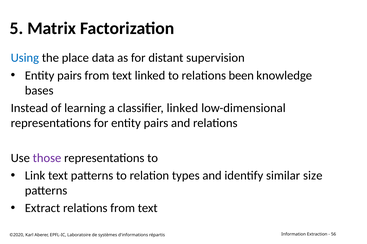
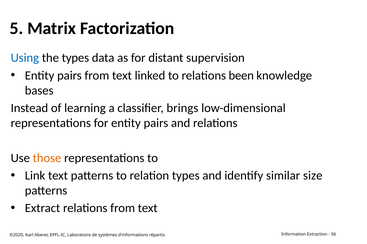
the place: place -> types
classifier linked: linked -> brings
those colour: purple -> orange
